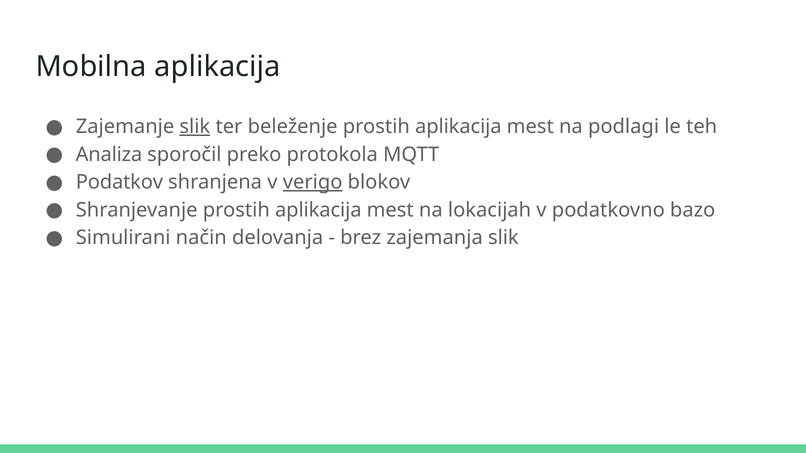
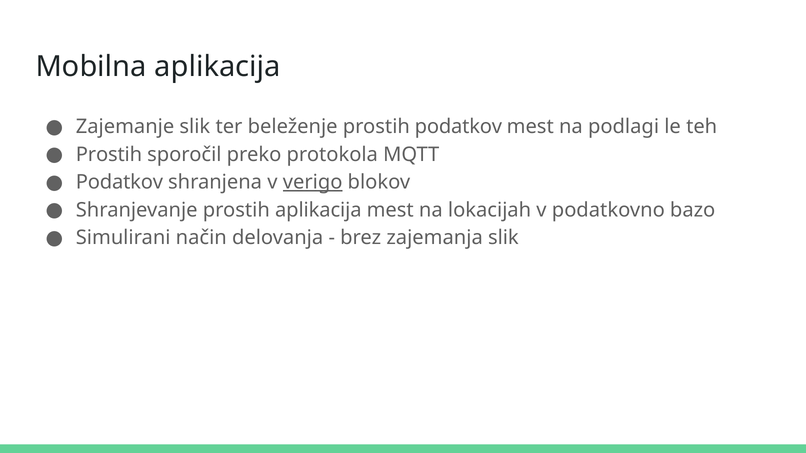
slik at (195, 127) underline: present -> none
beleženje prostih aplikacija: aplikacija -> podatkov
Analiza at (109, 155): Analiza -> Prostih
